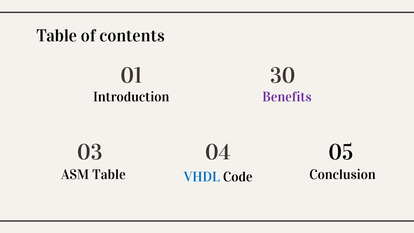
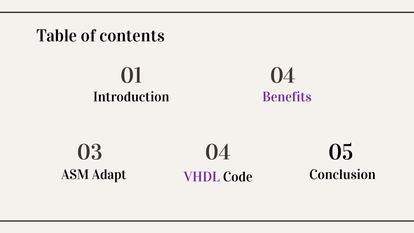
01 30: 30 -> 04
ASM Table: Table -> Adapt
VHDL colour: blue -> purple
